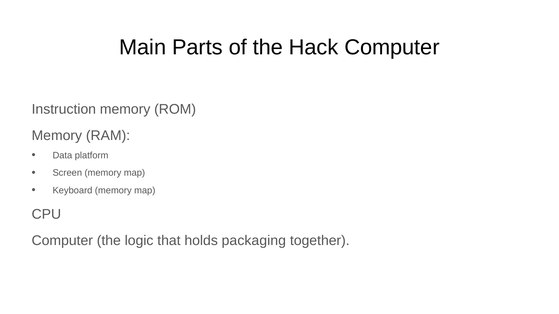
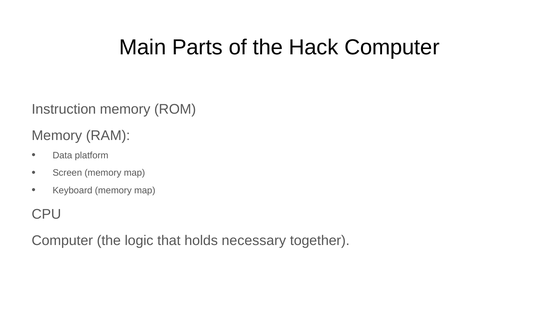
packaging: packaging -> necessary
